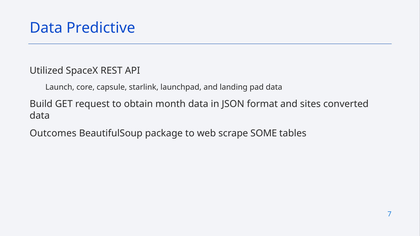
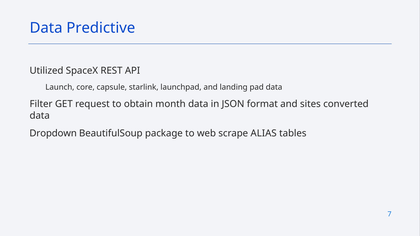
Build: Build -> Filter
Outcomes: Outcomes -> Dropdown
SOME: SOME -> ALIAS
